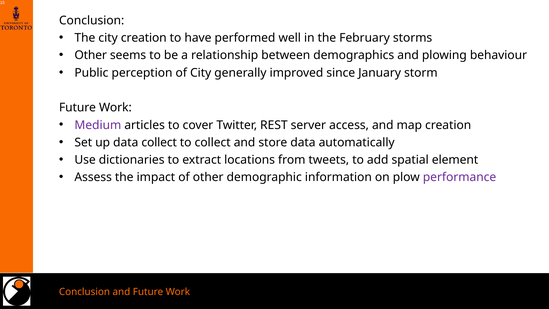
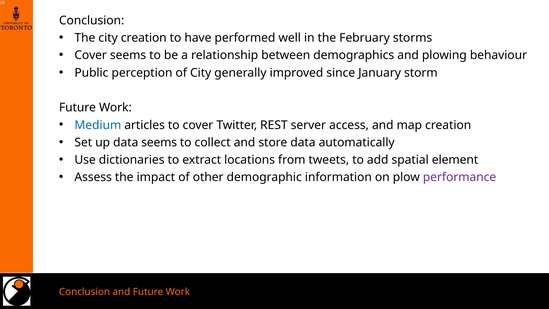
Other at (91, 55): Other -> Cover
Medium colour: purple -> blue
data collect: collect -> seems
